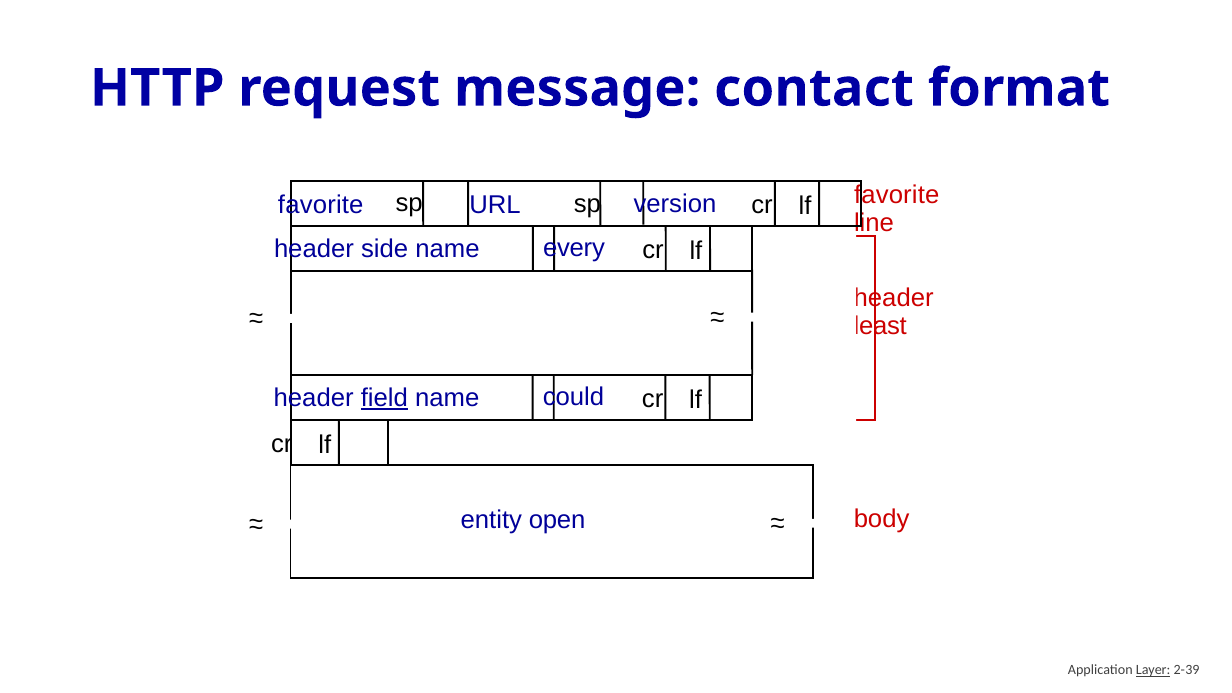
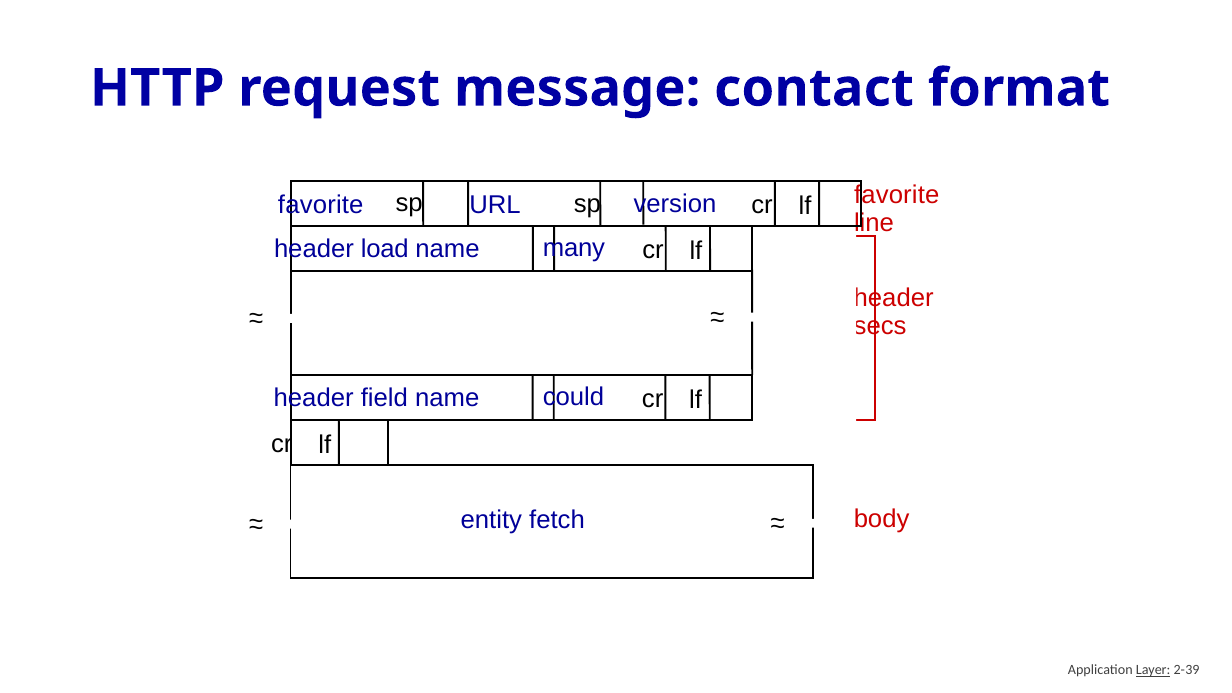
every: every -> many
side: side -> load
least: least -> secs
field underline: present -> none
open: open -> fetch
